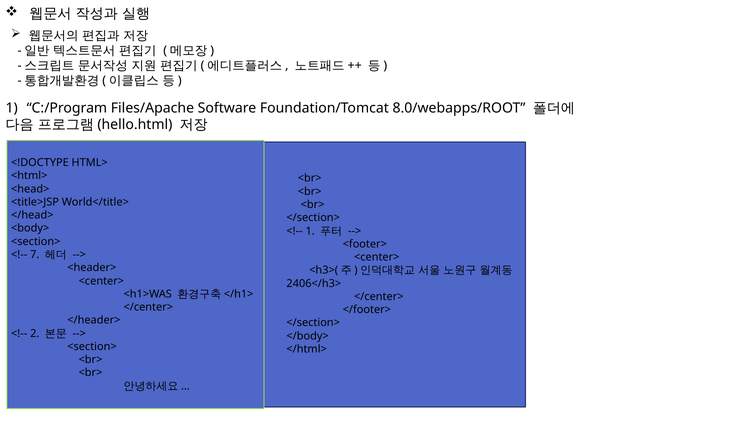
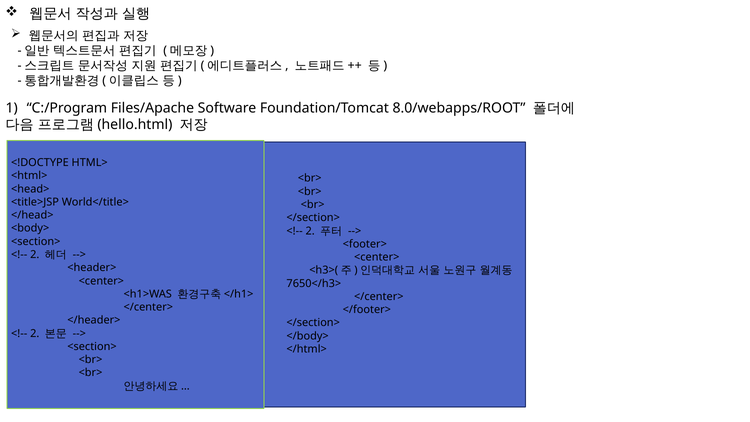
1 at (310, 231): 1 -> 2
7 at (35, 255): 7 -> 2
2406</h3>: 2406</h3> -> 7650</h3>
